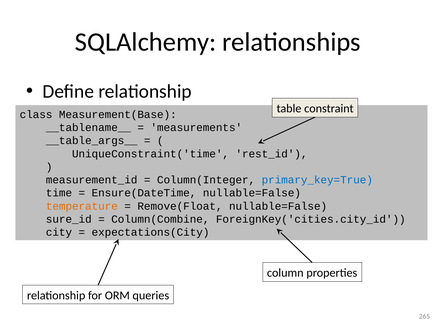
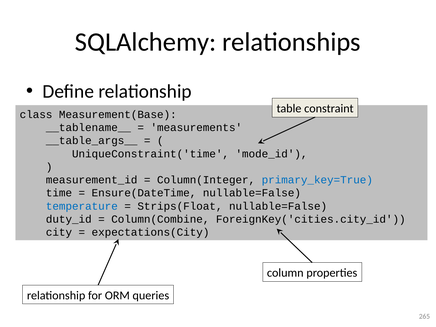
rest_id: rest_id -> mode_id
temperature colour: orange -> blue
Remove(Float: Remove(Float -> Strips(Float
sure_id: sure_id -> duty_id
